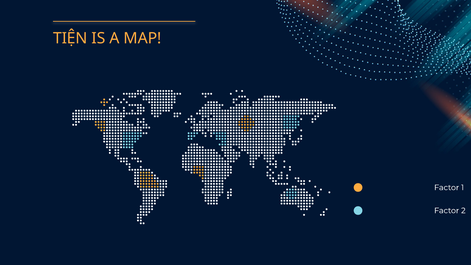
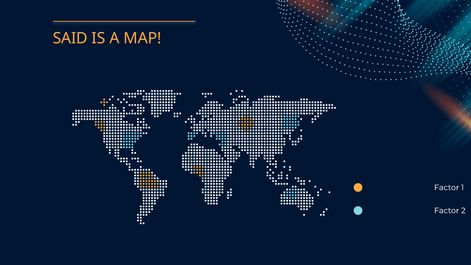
TIỆN: TIỆN -> SAID
